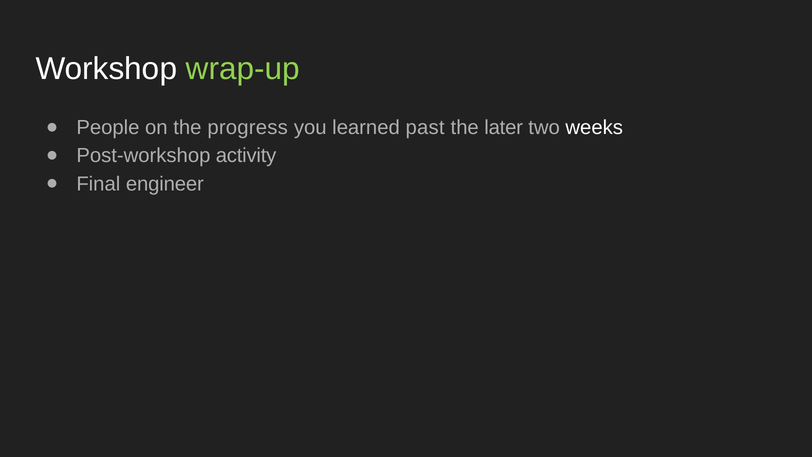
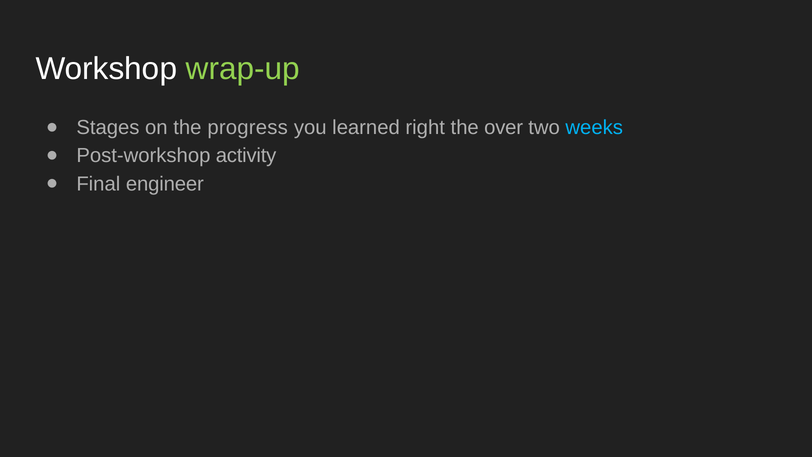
People: People -> Stages
past: past -> right
later: later -> over
weeks colour: white -> light blue
